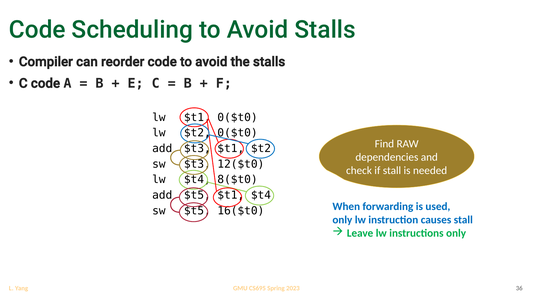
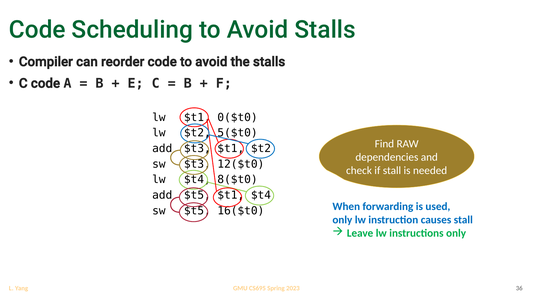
$t2 0($t0: 0($t0 -> 5($t0
